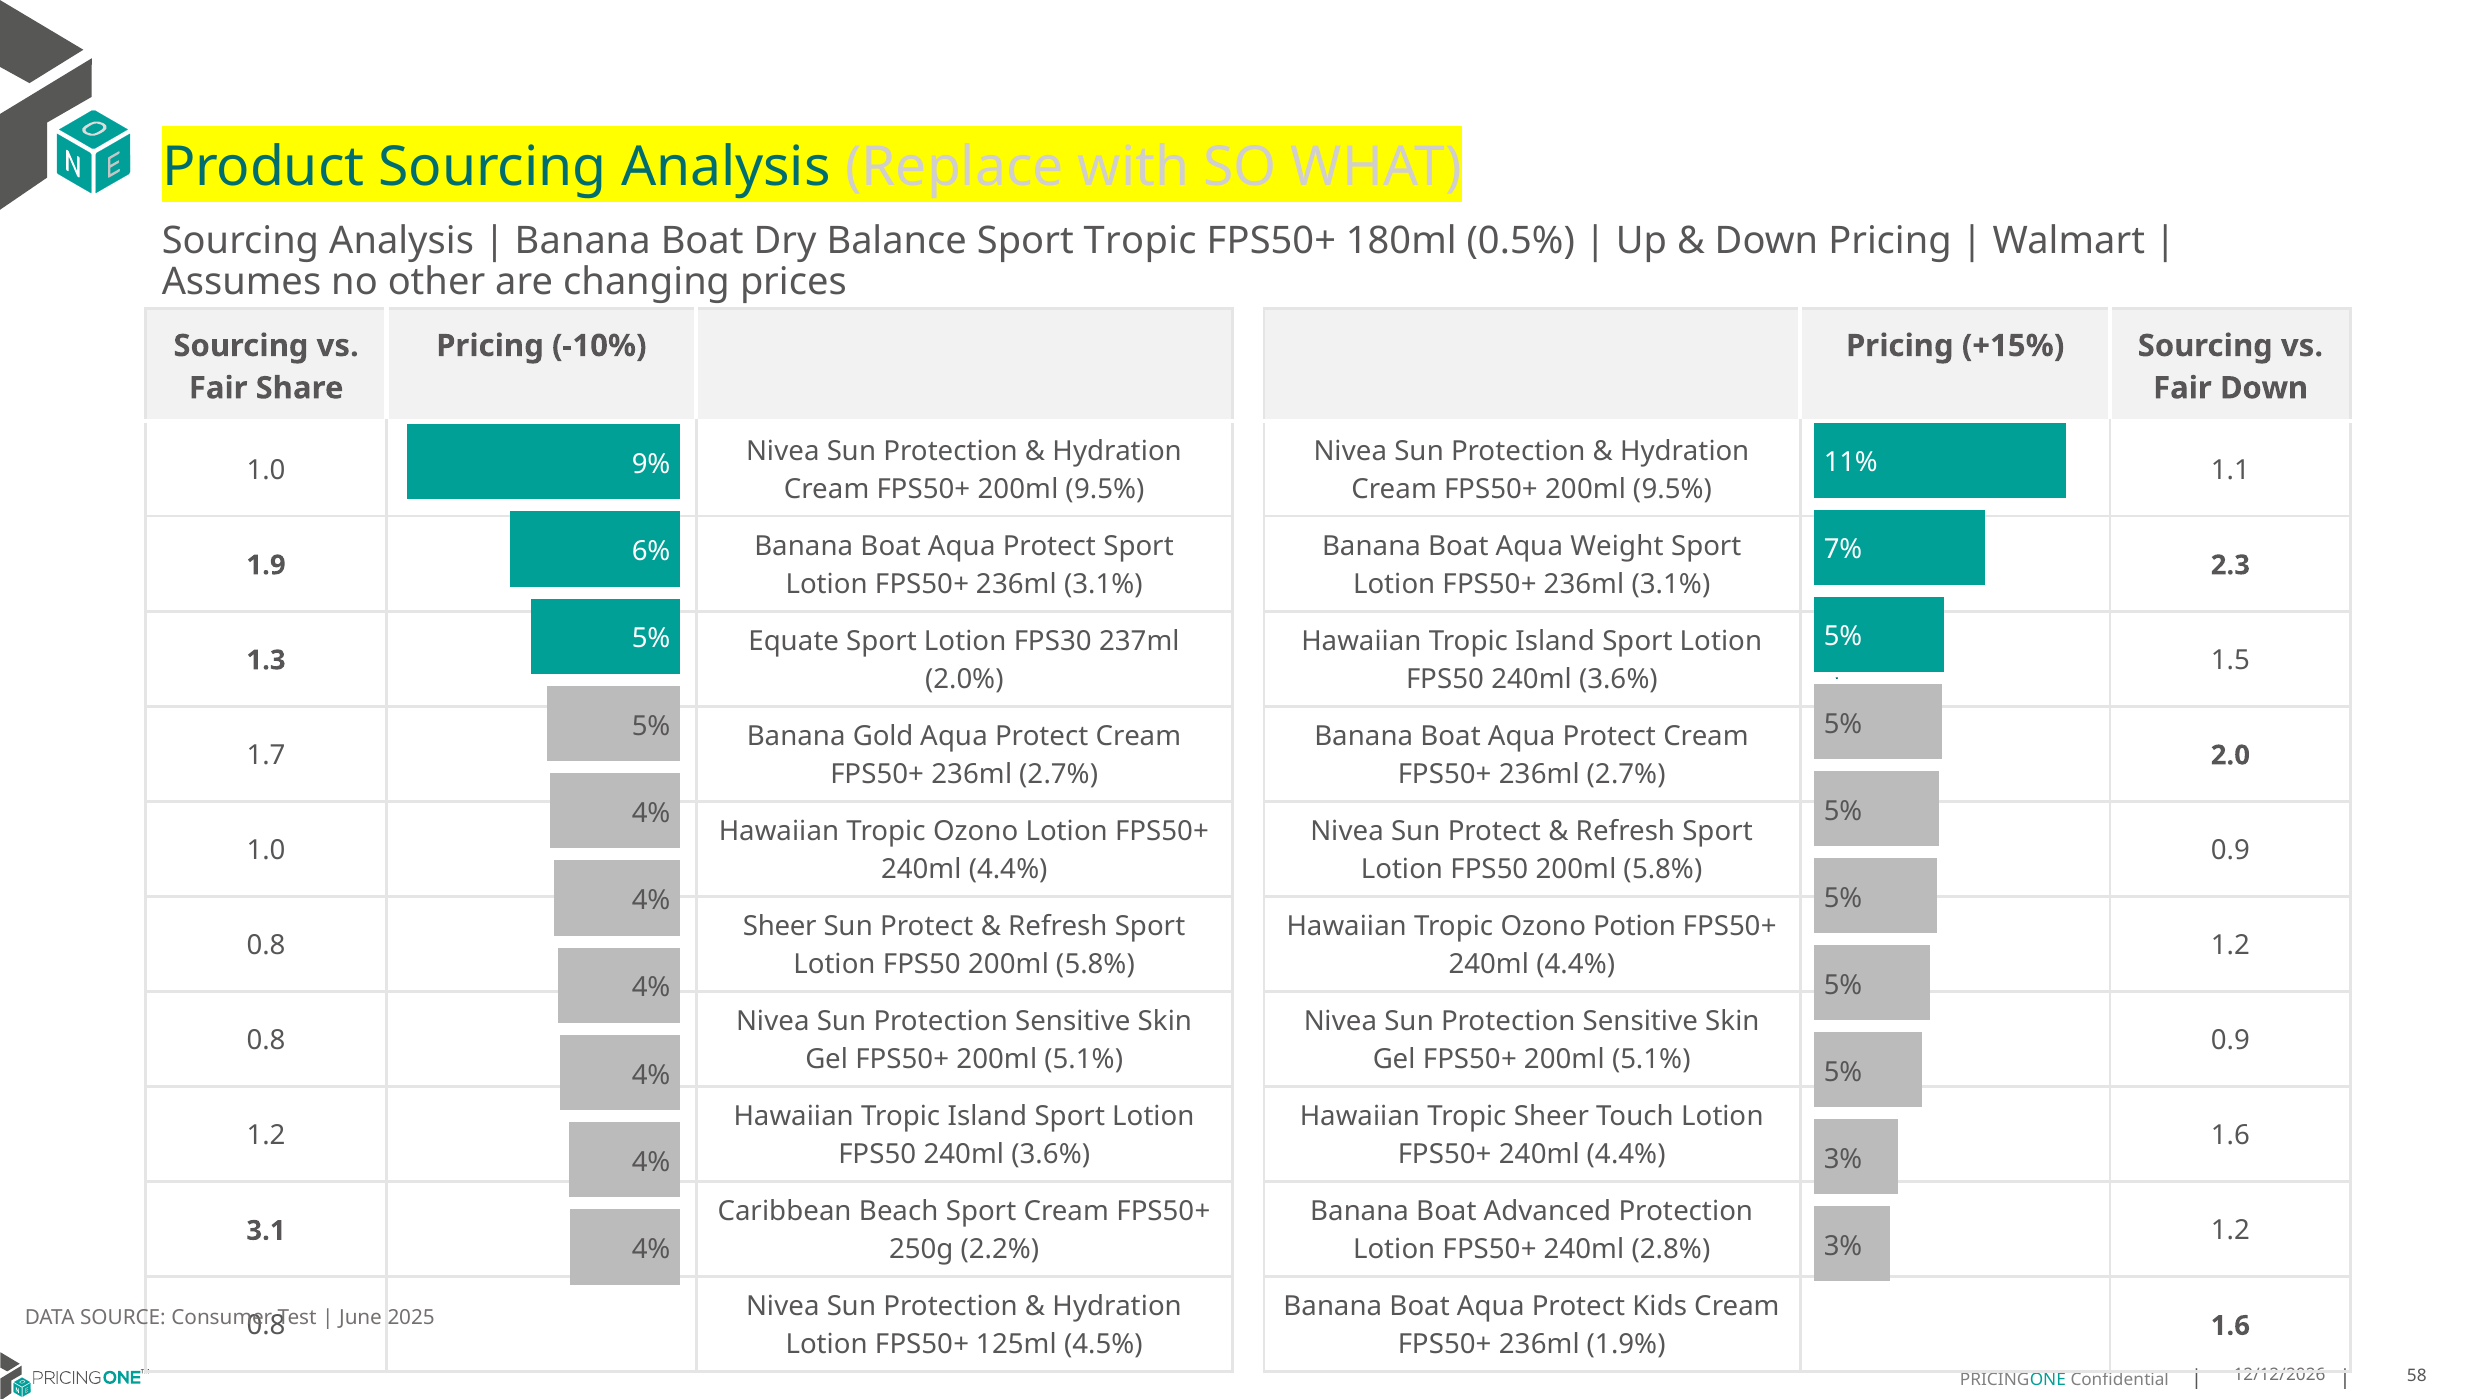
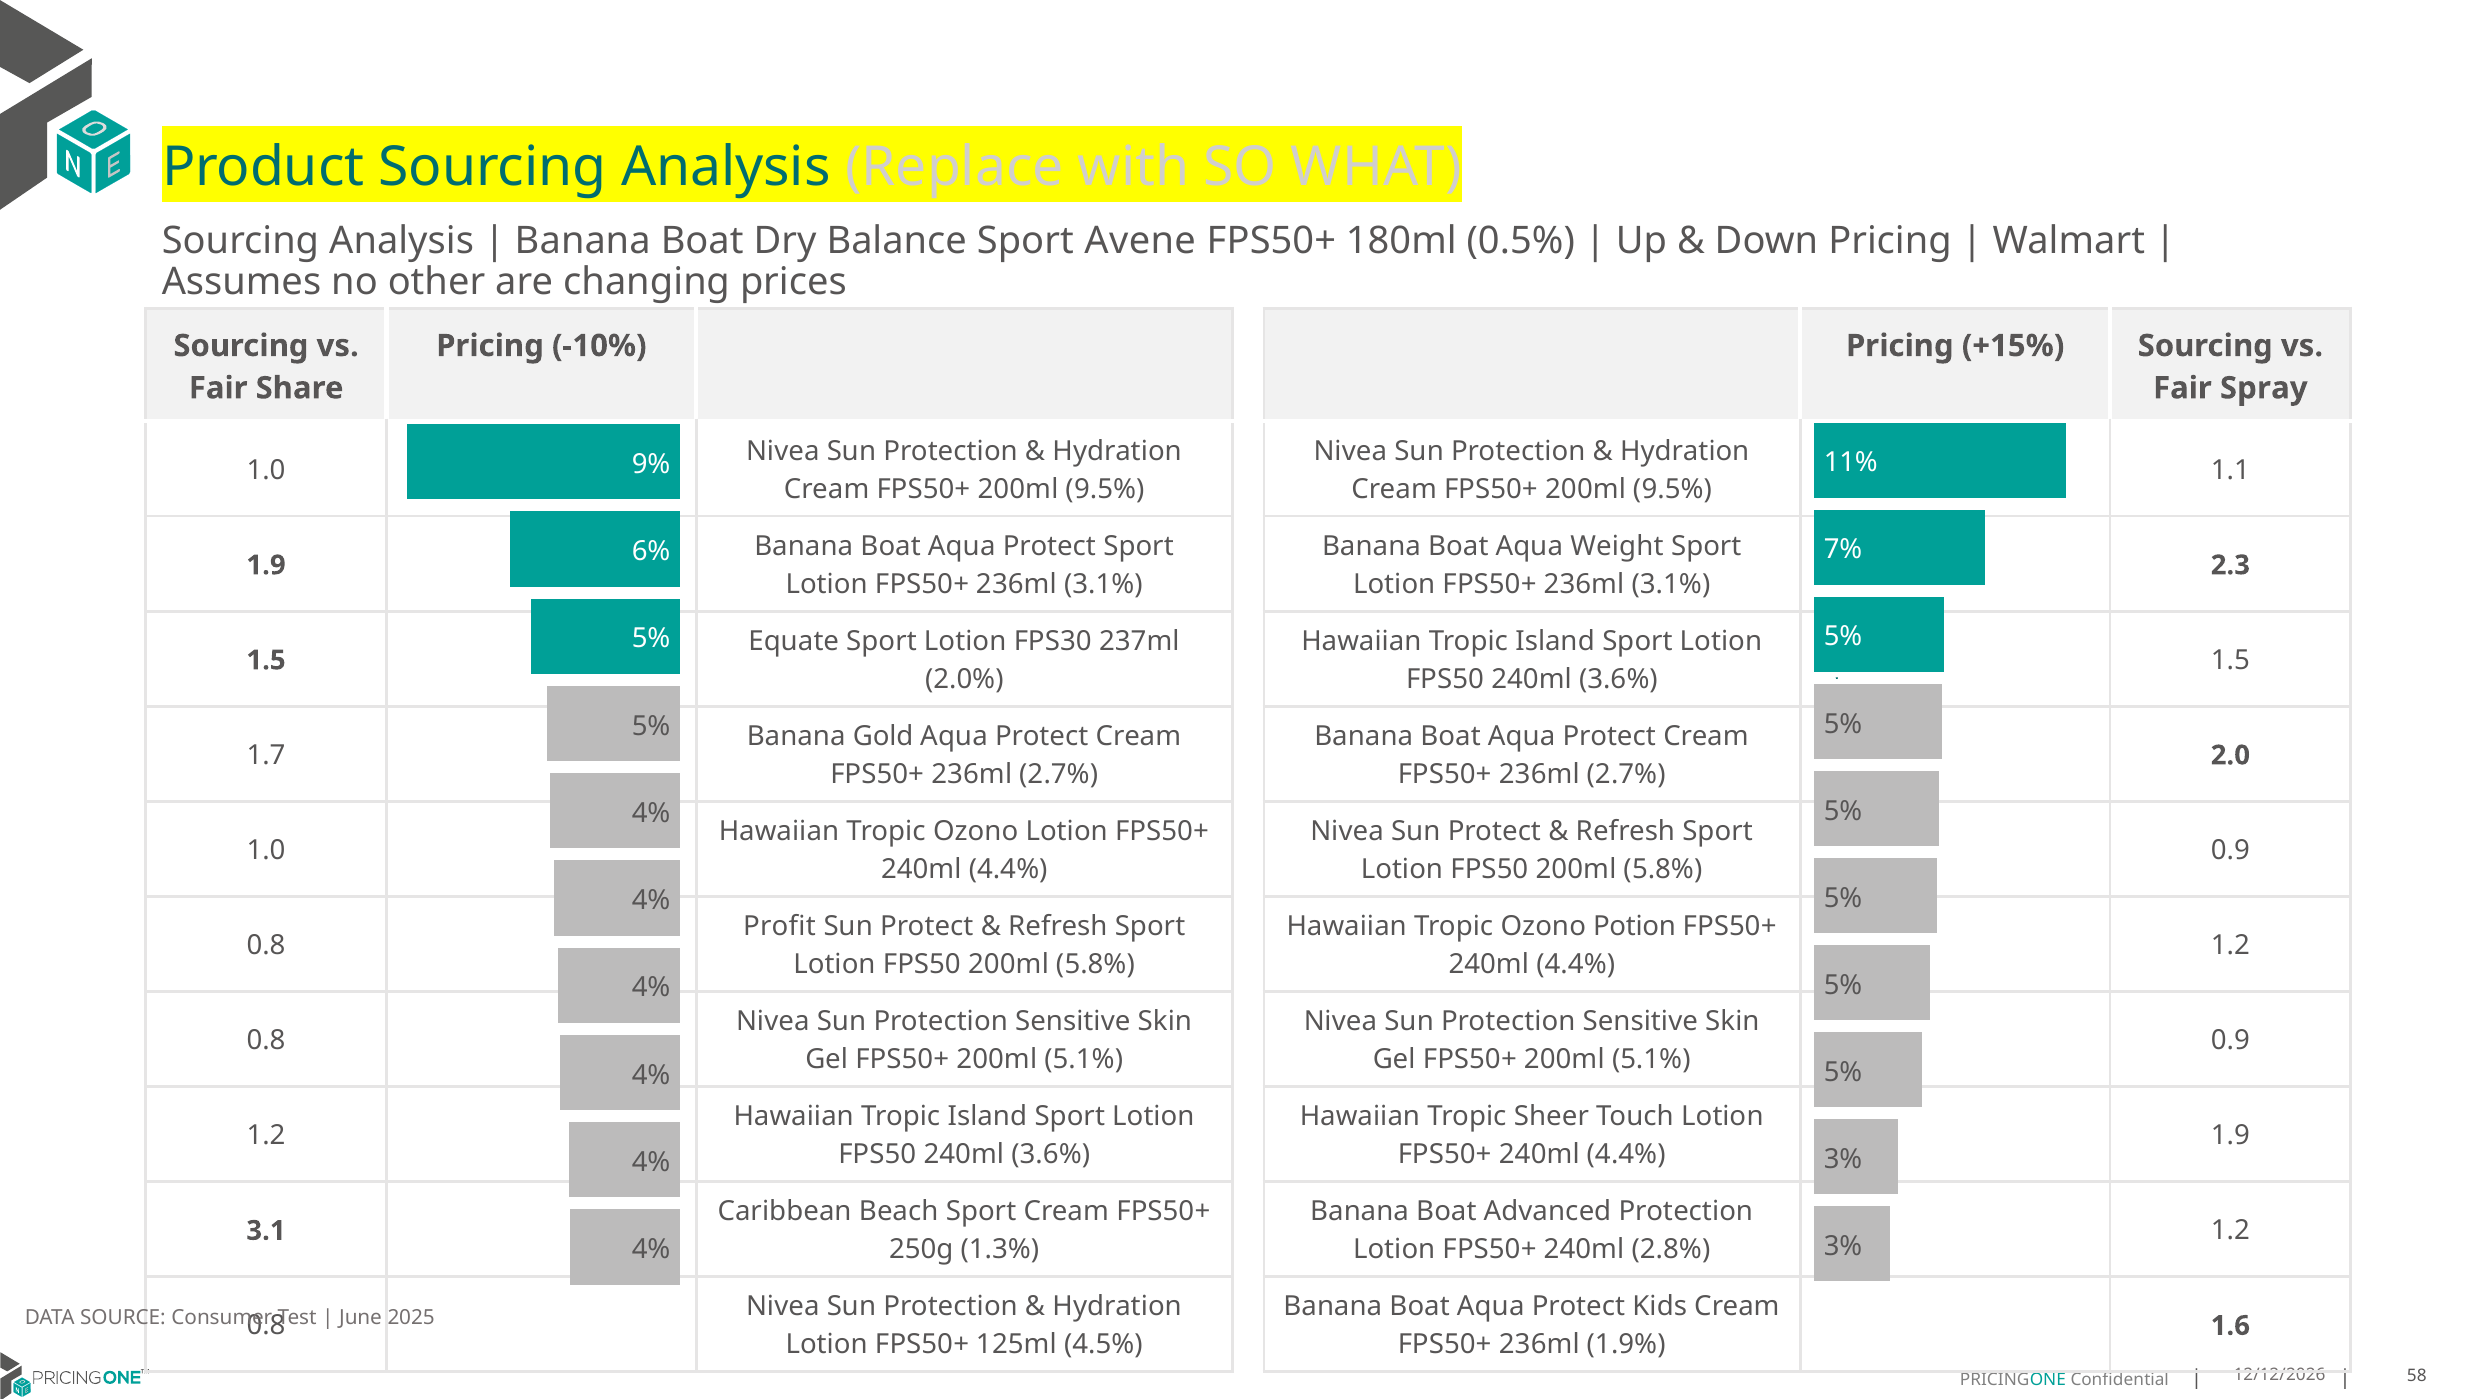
Sport Tropic: Tropic -> Avene
Fair Down: Down -> Spray
1.3 at (266, 660): 1.3 -> 1.5
Sheer at (780, 927): Sheer -> Profit
1.6 at (2230, 1136): 1.6 -> 1.9
2.2%: 2.2% -> 1.3%
